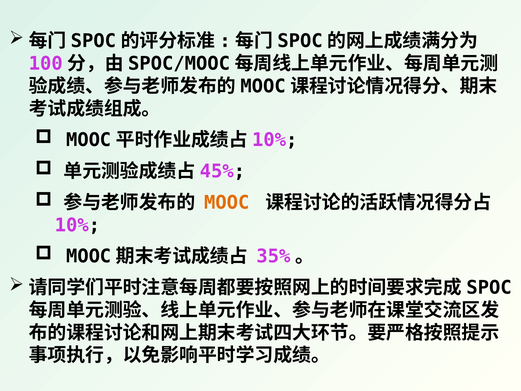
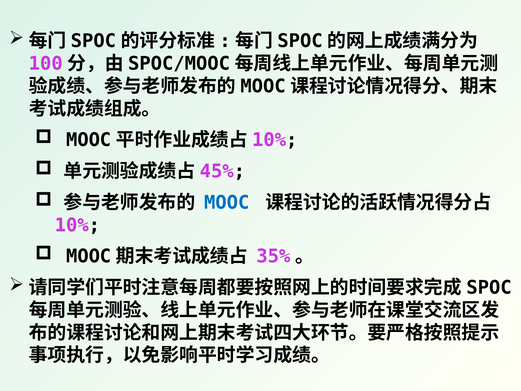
MOOC colour: orange -> blue
